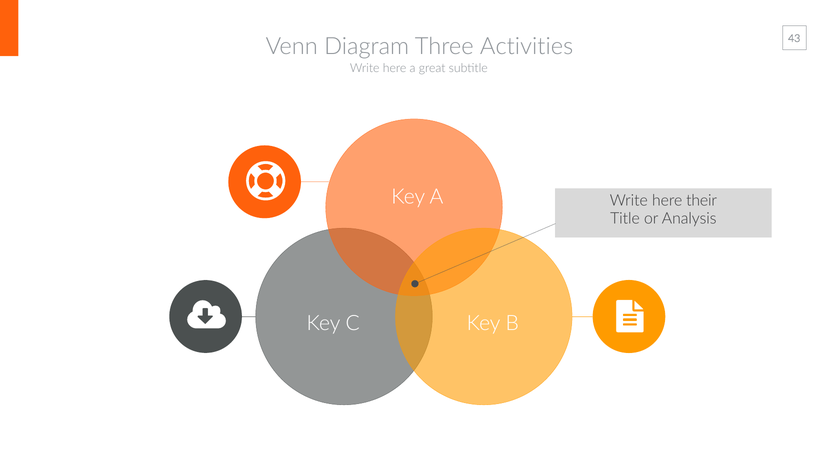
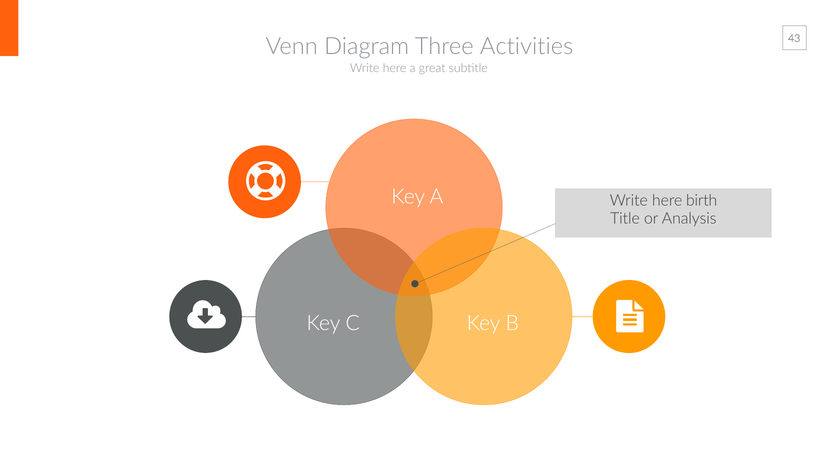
their: their -> birth
